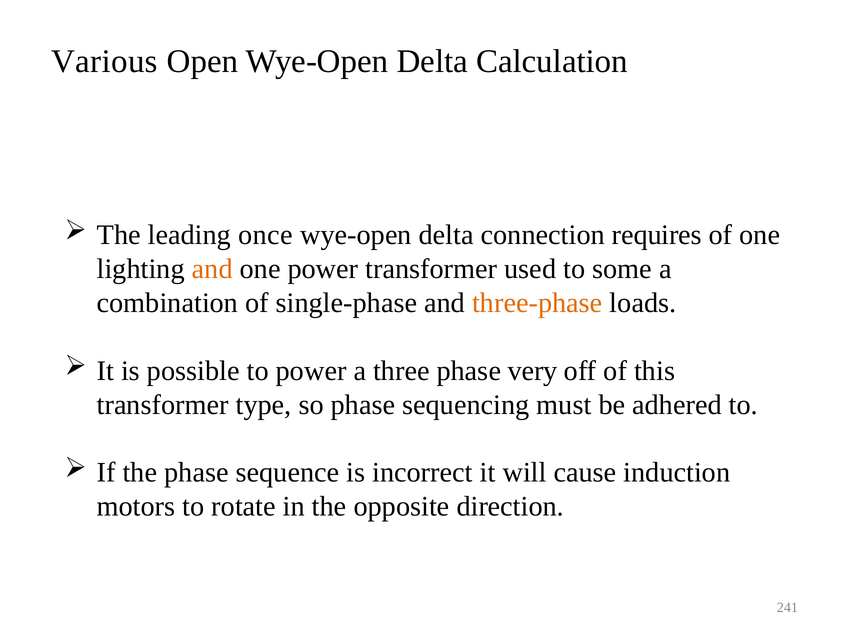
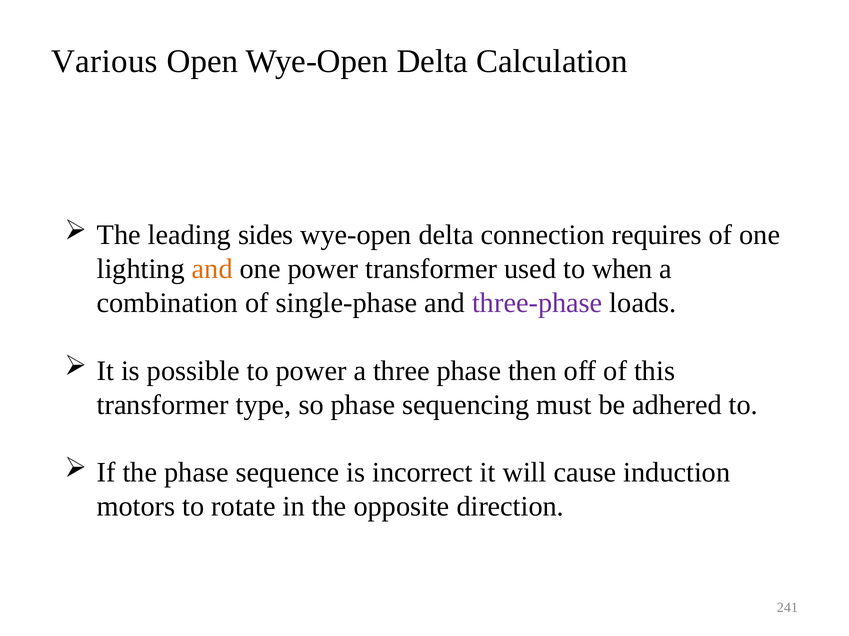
once: once -> sides
some: some -> when
three-phase colour: orange -> purple
very: very -> then
